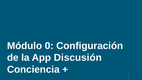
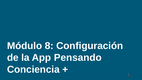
0: 0 -> 8
Discusión: Discusión -> Pensando
